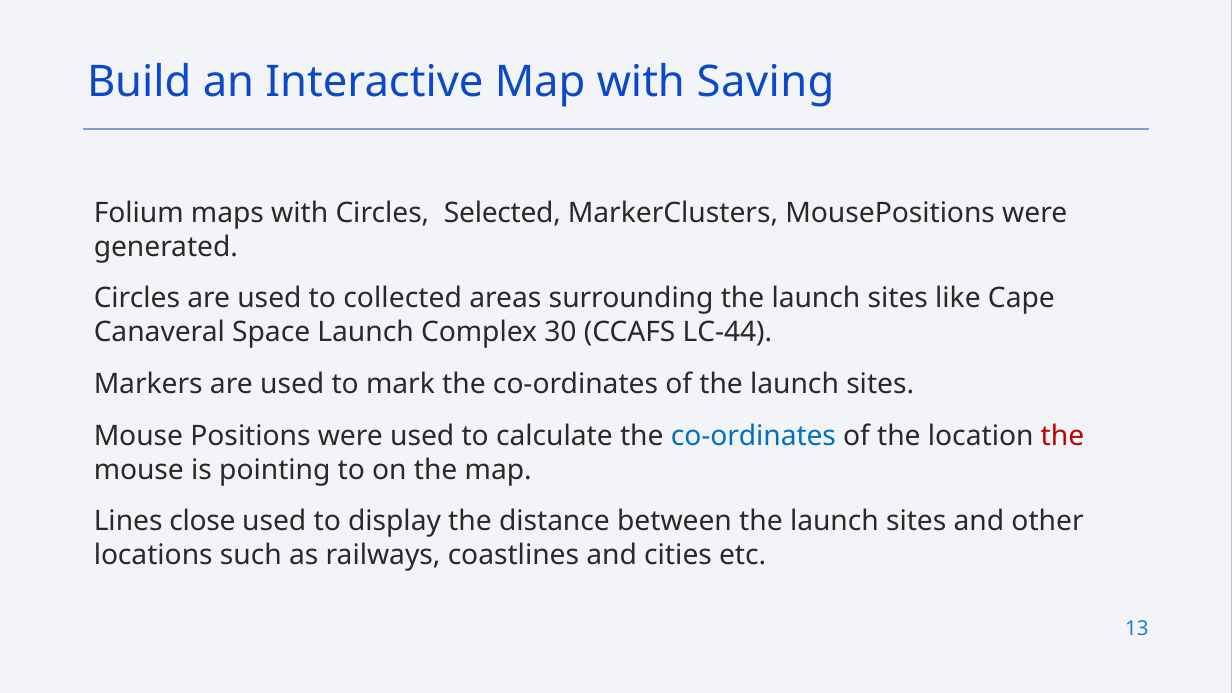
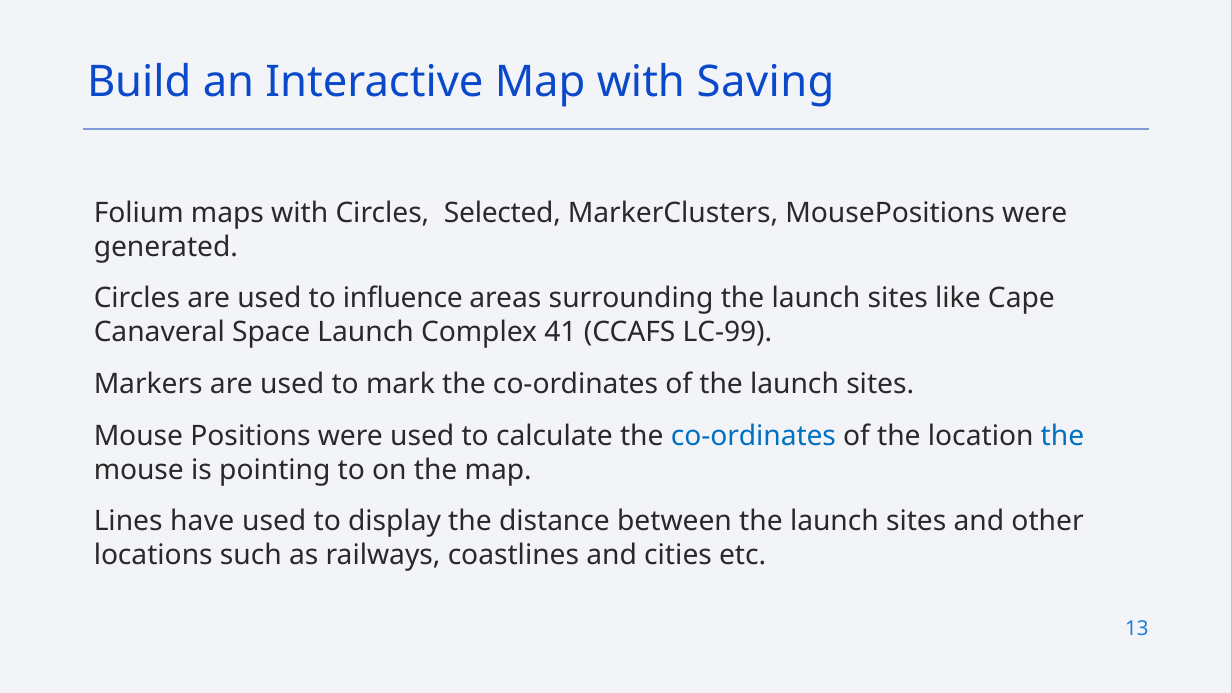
collected: collected -> influence
30: 30 -> 41
LC-44: LC-44 -> LC-99
the at (1062, 436) colour: red -> blue
close: close -> have
